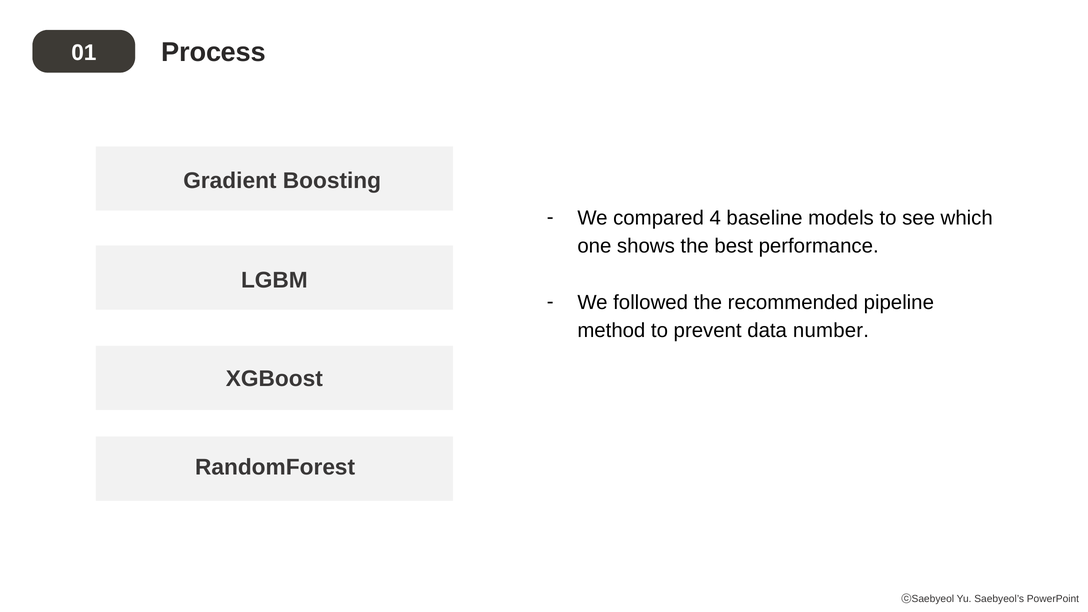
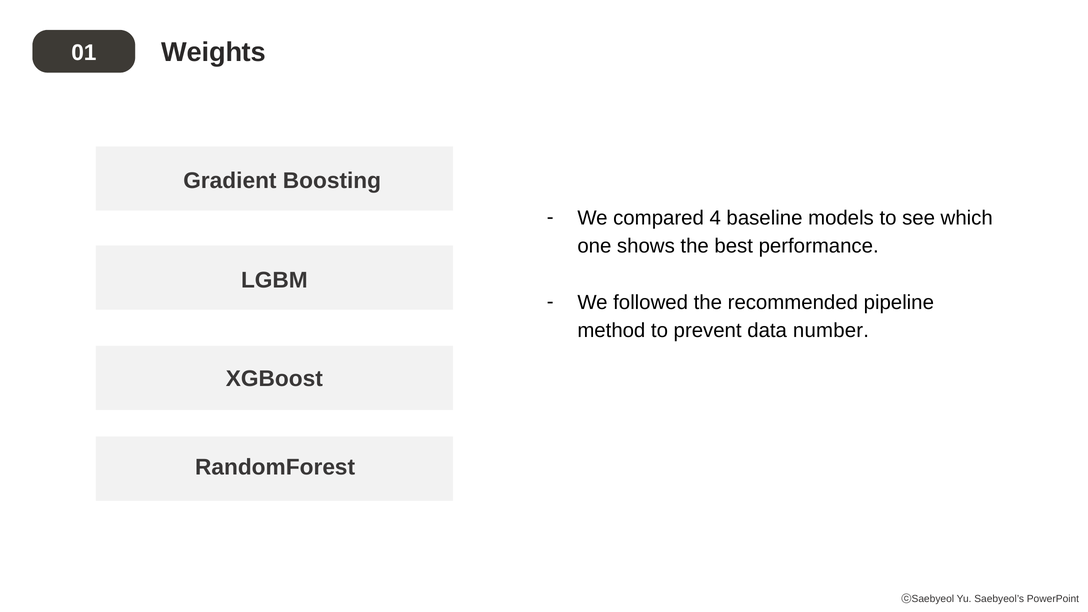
Process: Process -> Weights
